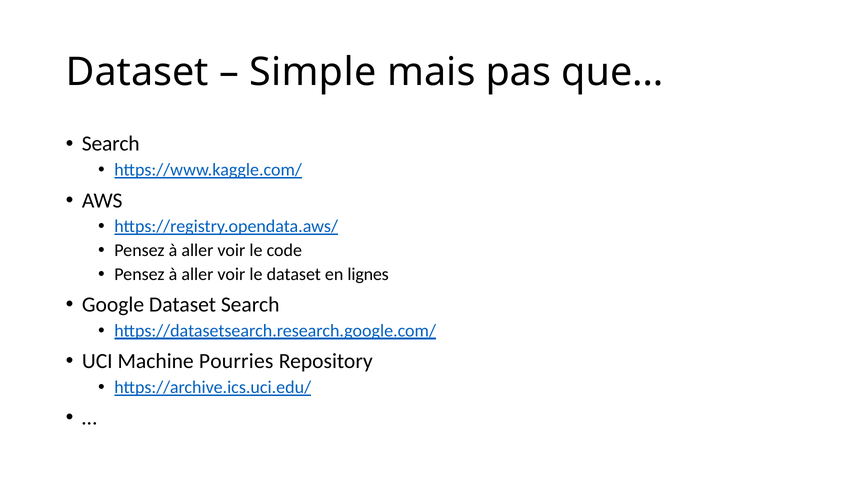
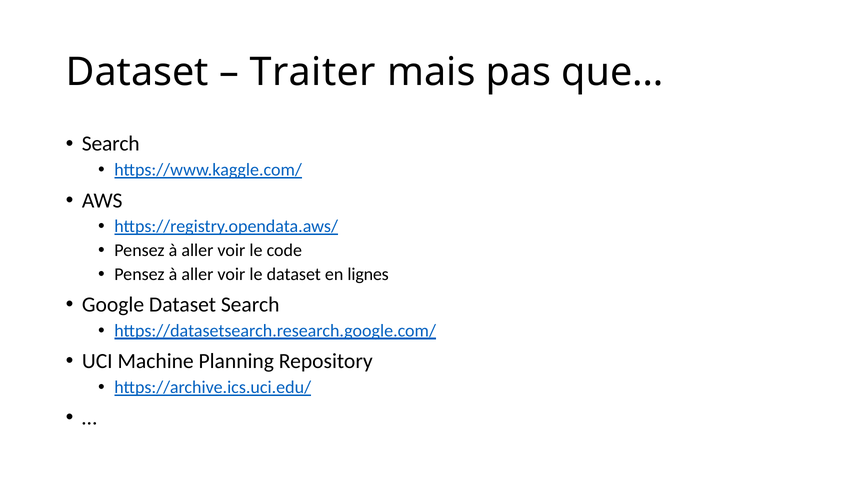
Simple: Simple -> Traiter
Pourries: Pourries -> Planning
